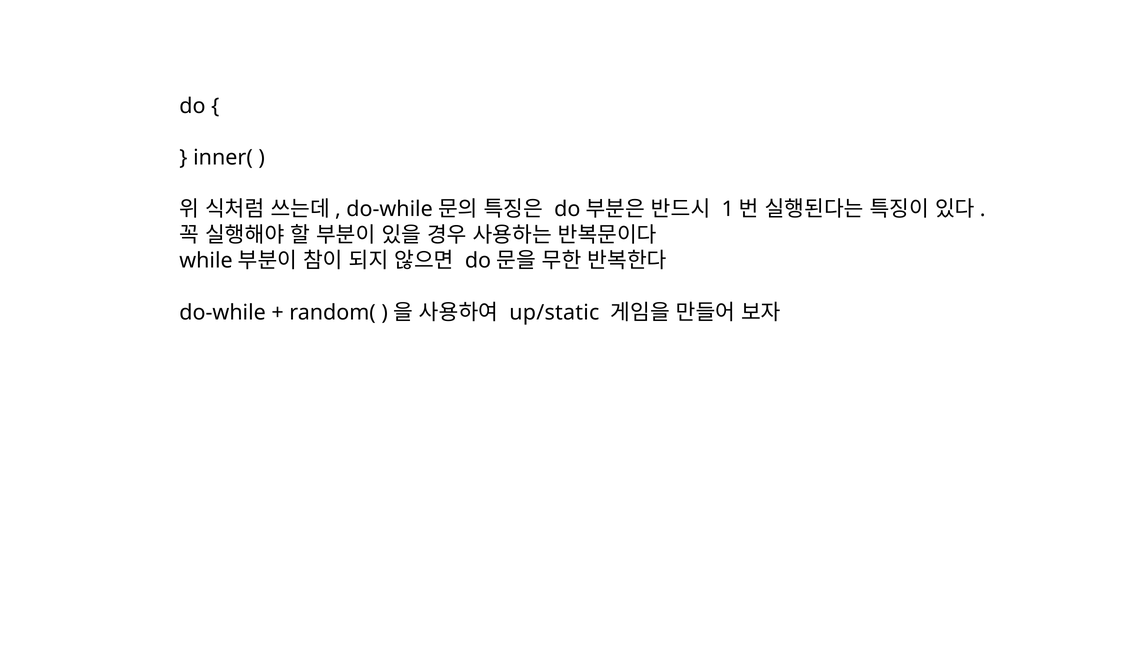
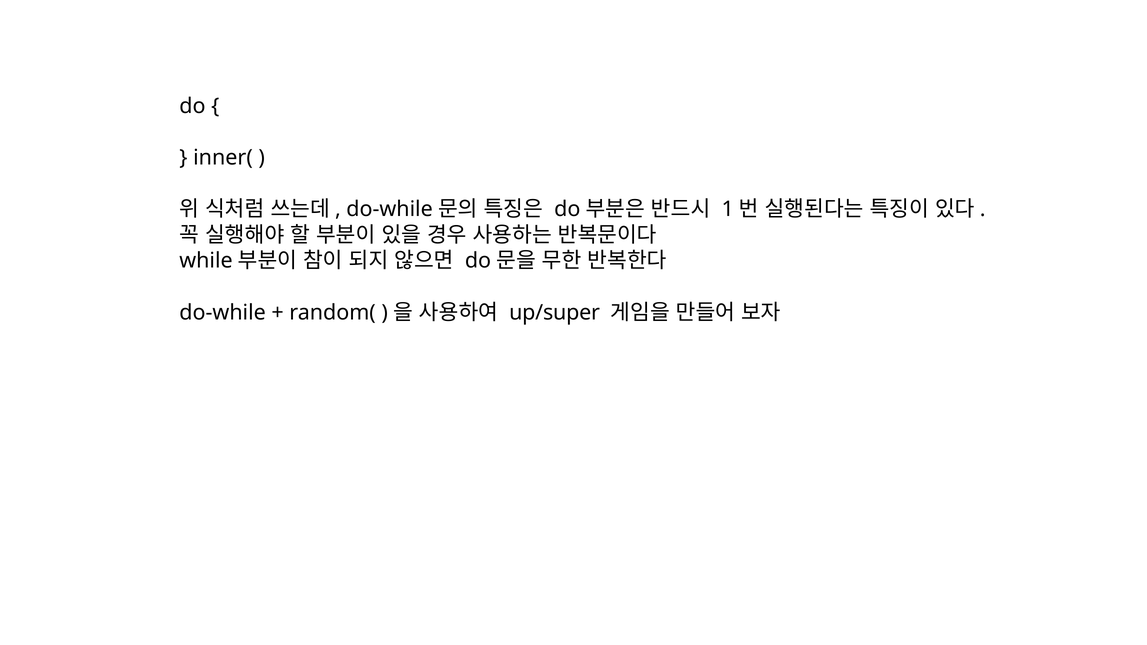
up/static: up/static -> up/super
